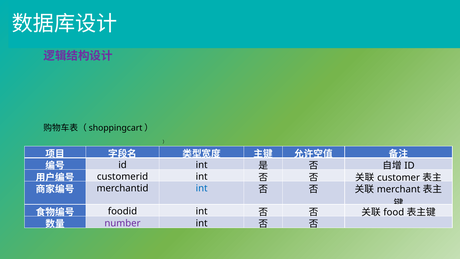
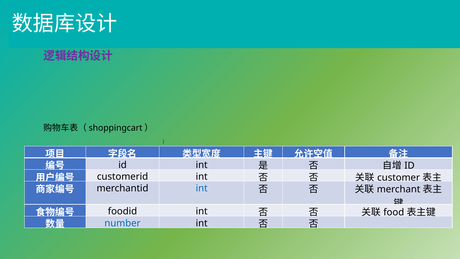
number colour: purple -> blue
